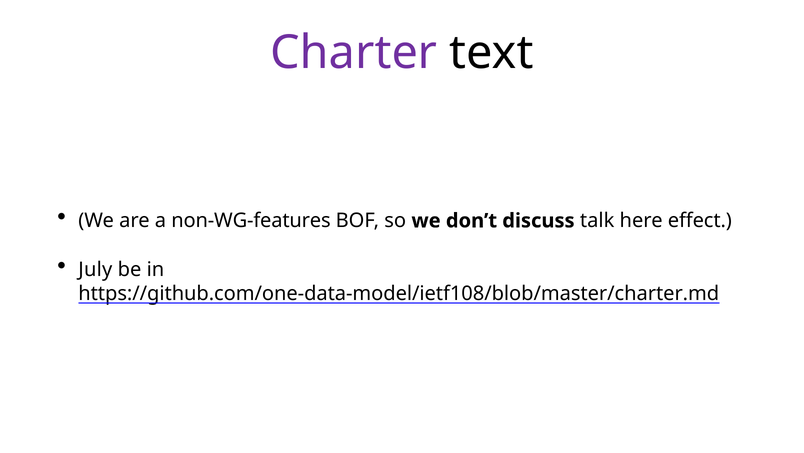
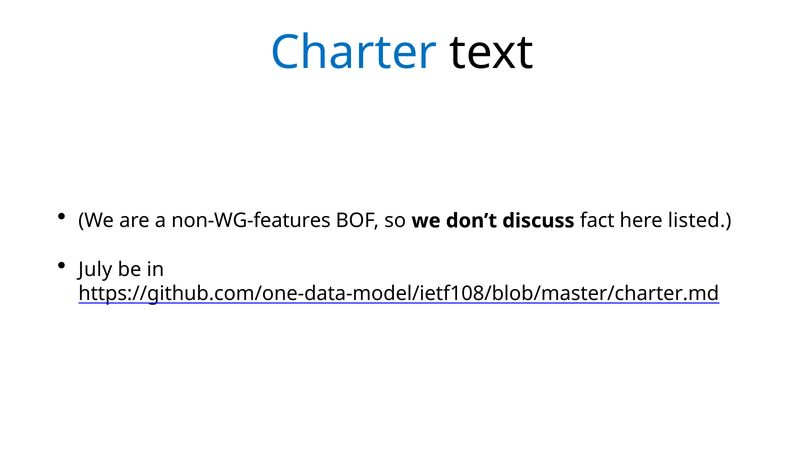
Charter colour: purple -> blue
talk: talk -> fact
effect: effect -> listed
